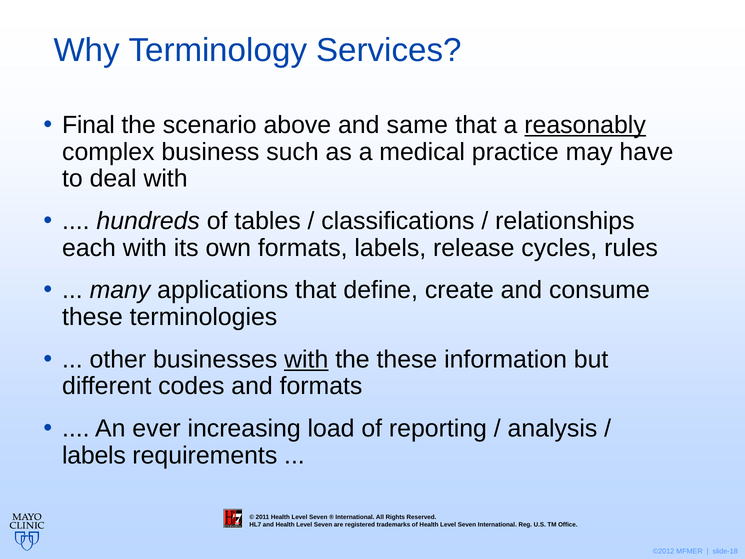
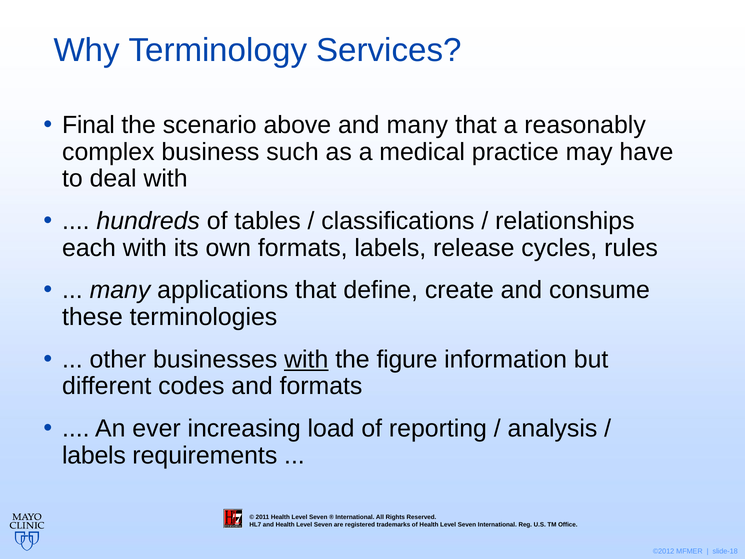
and same: same -> many
reasonably underline: present -> none
the these: these -> figure
